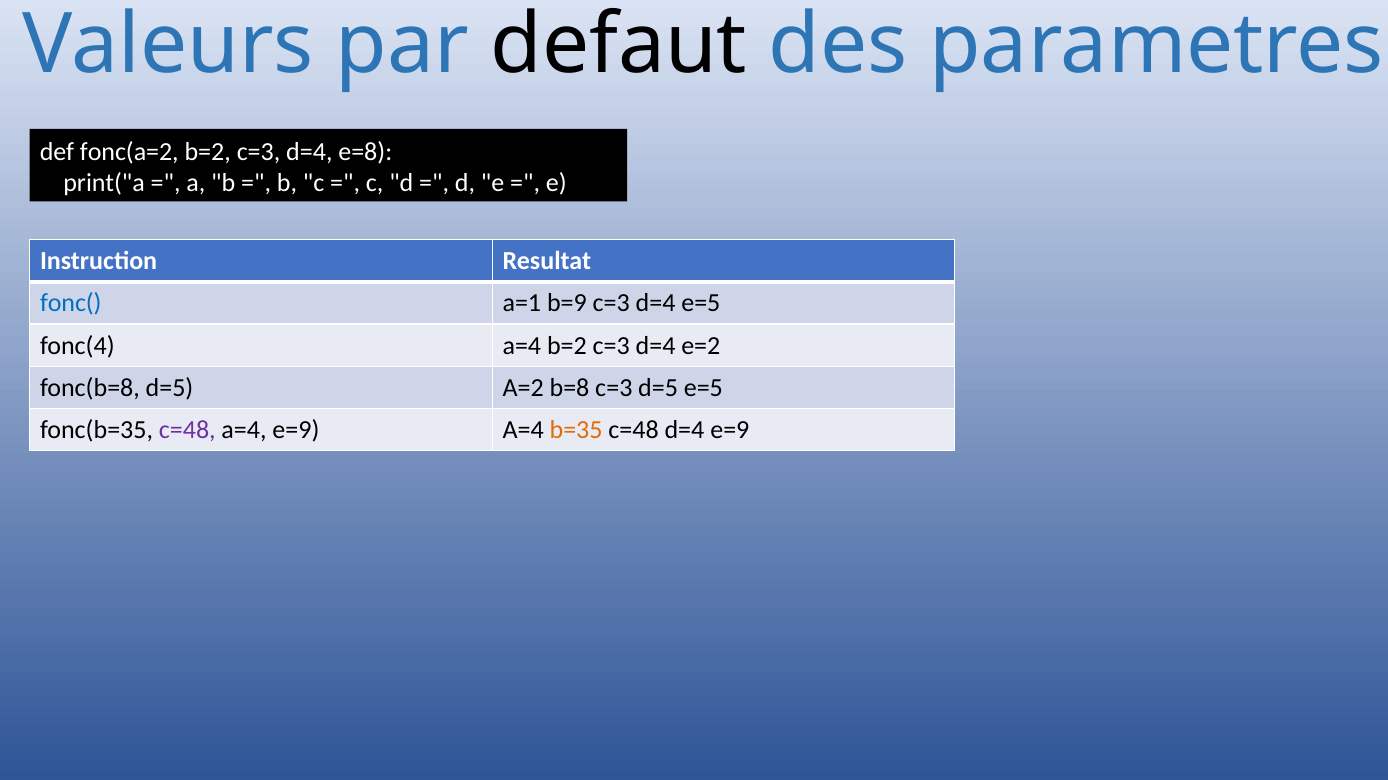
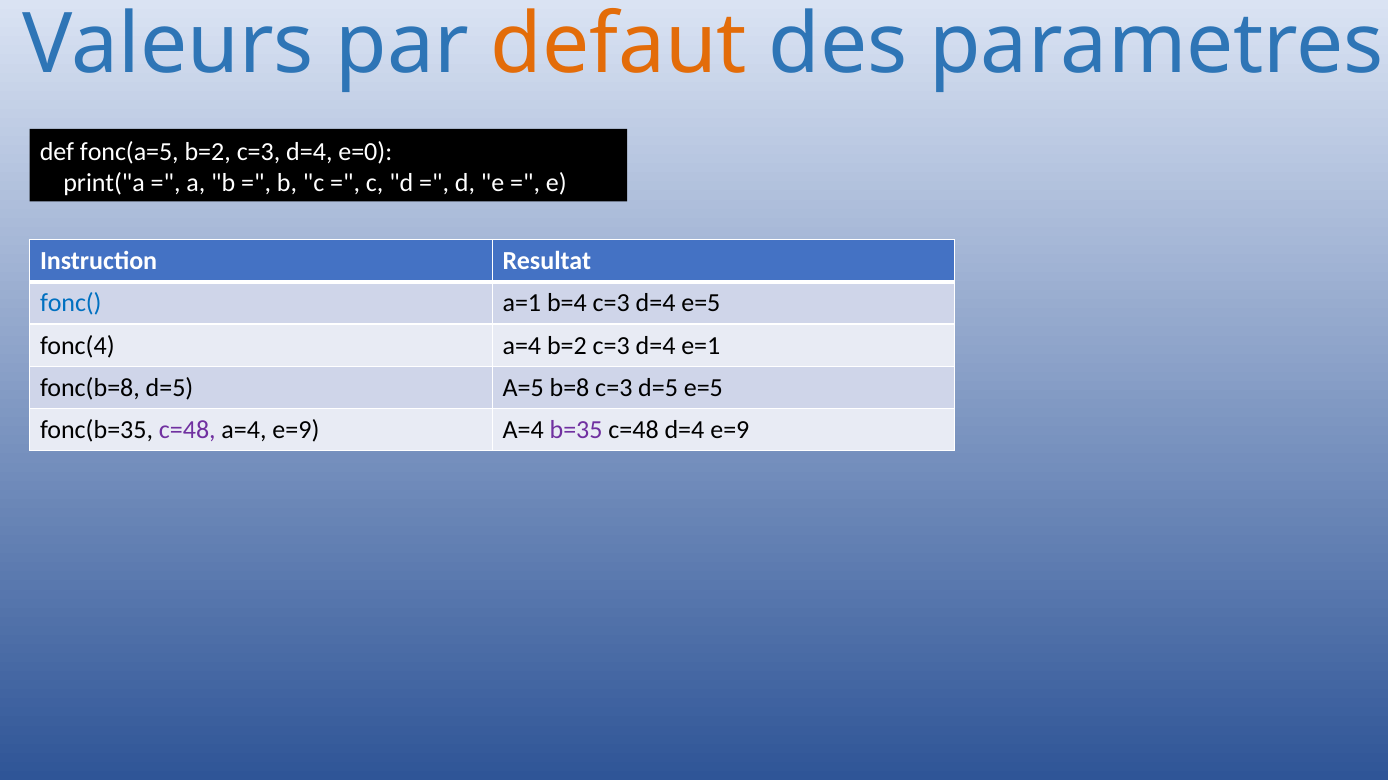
defaut colour: black -> orange
fonc(a=2: fonc(a=2 -> fonc(a=5
e=8: e=8 -> e=0
b=9: b=9 -> b=4
e=2: e=2 -> e=1
A=2: A=2 -> A=5
b=35 colour: orange -> purple
